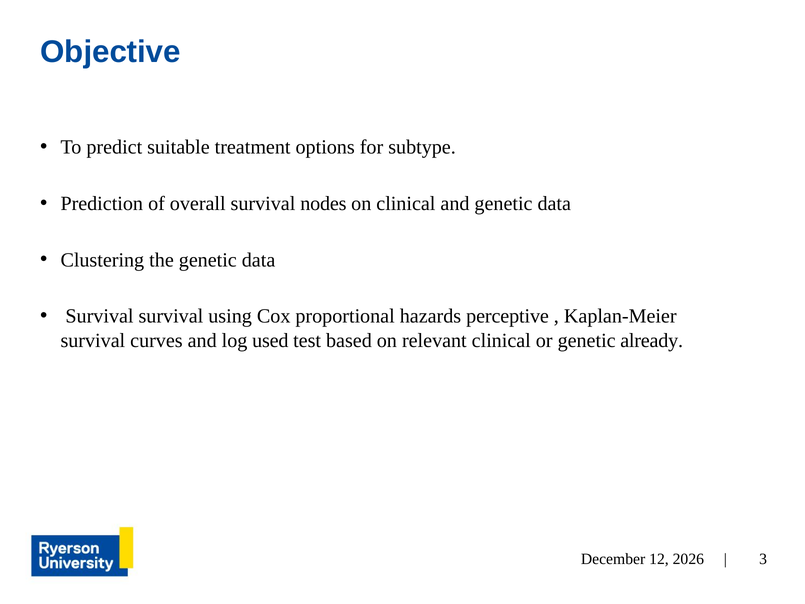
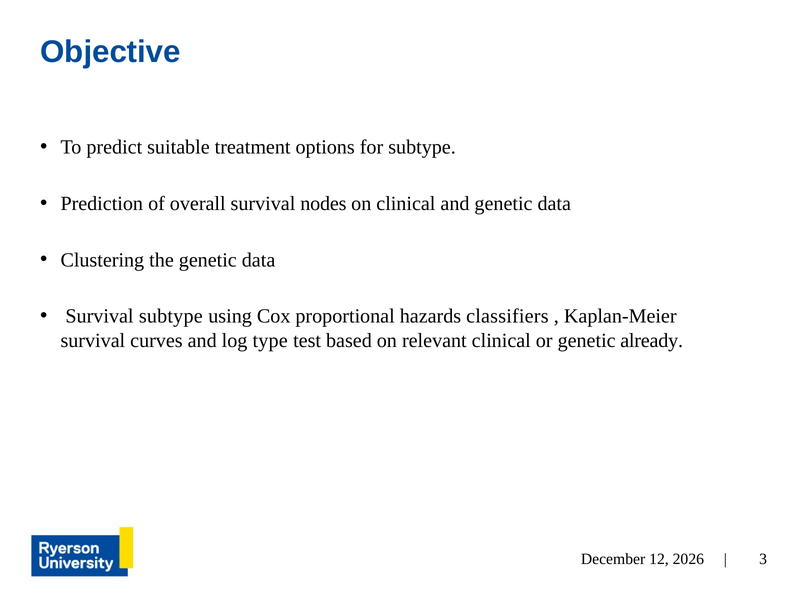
Survival survival: survival -> subtype
perceptive: perceptive -> classifiers
used: used -> type
